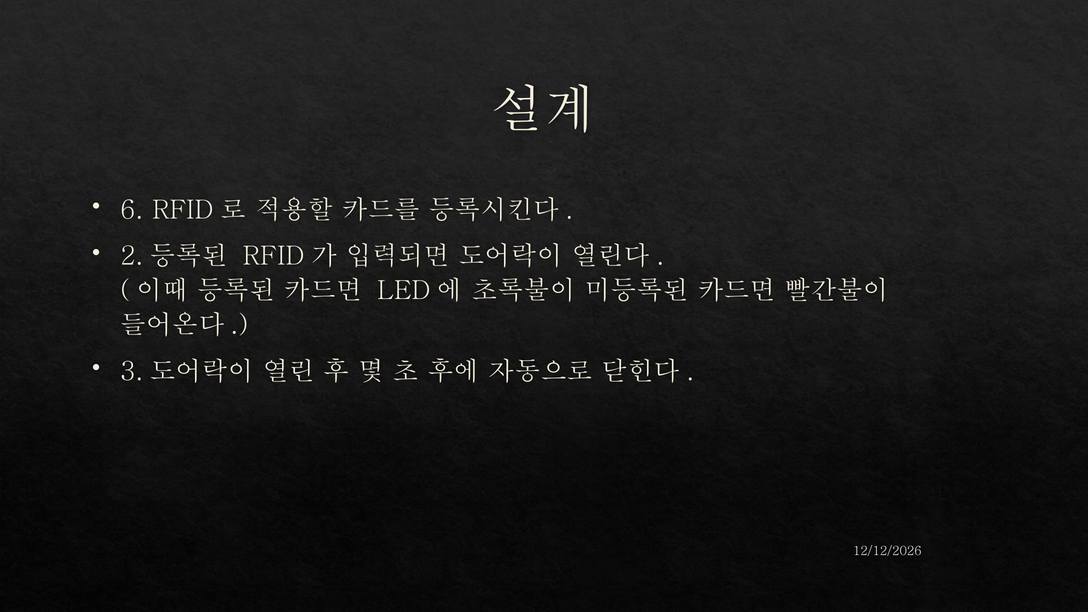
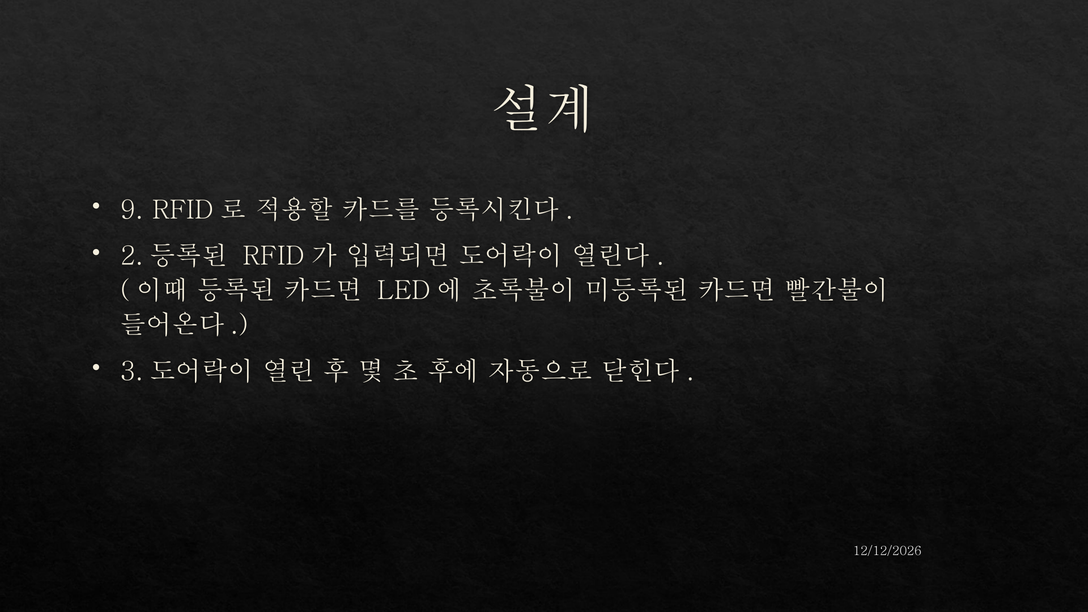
6: 6 -> 9
